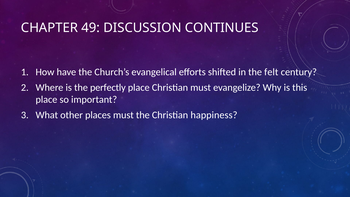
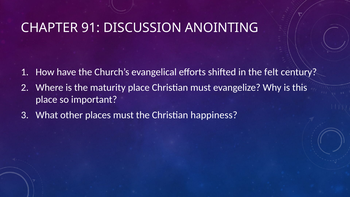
49: 49 -> 91
CONTINUES: CONTINUES -> ANOINTING
perfectly: perfectly -> maturity
